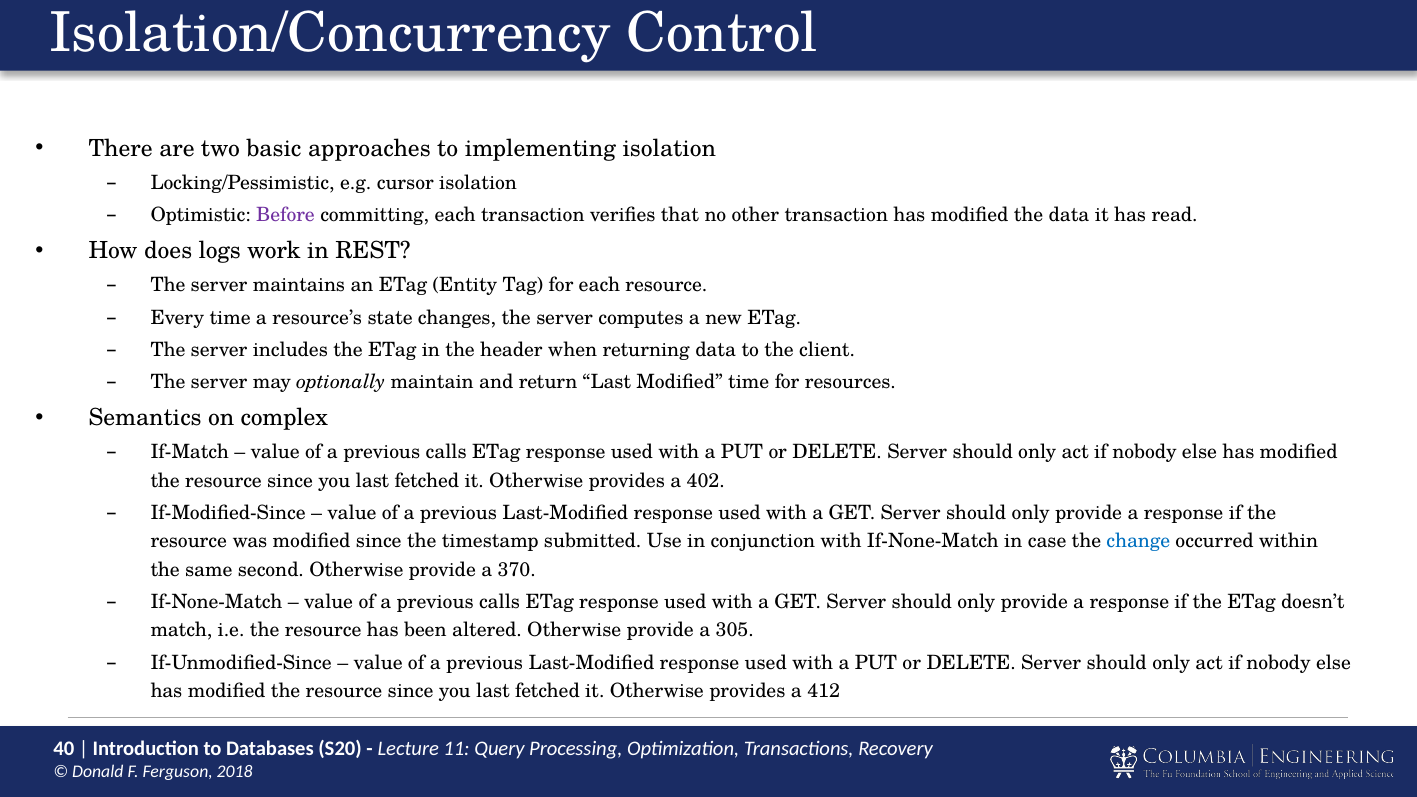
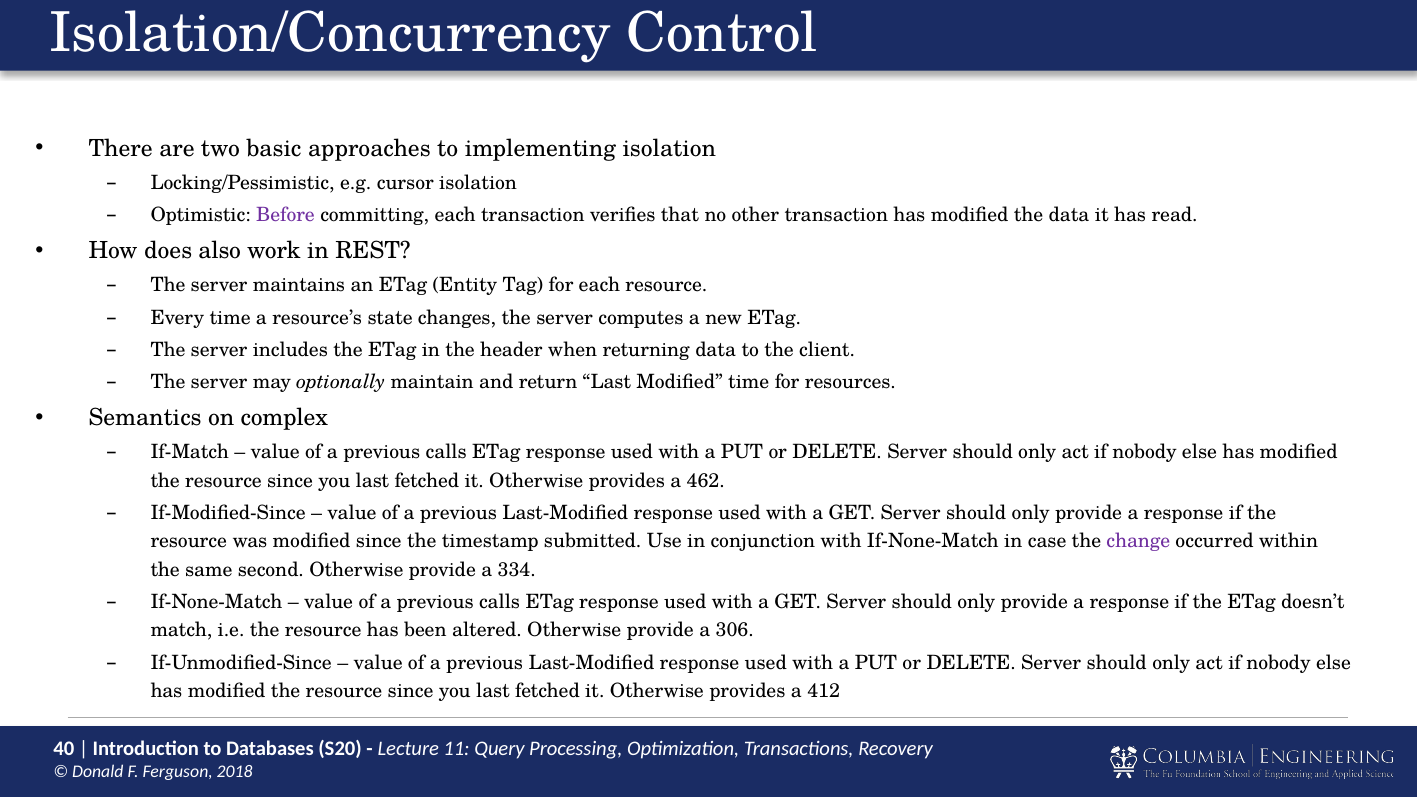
logs: logs -> also
402: 402 -> 462
change colour: blue -> purple
370: 370 -> 334
305: 305 -> 306
